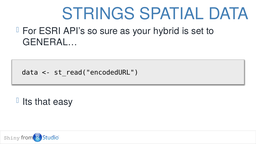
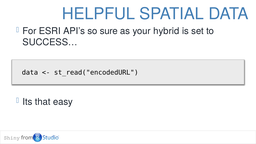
STRINGS: STRINGS -> HELPFUL
GENERAL…: GENERAL… -> SUCCESS…
